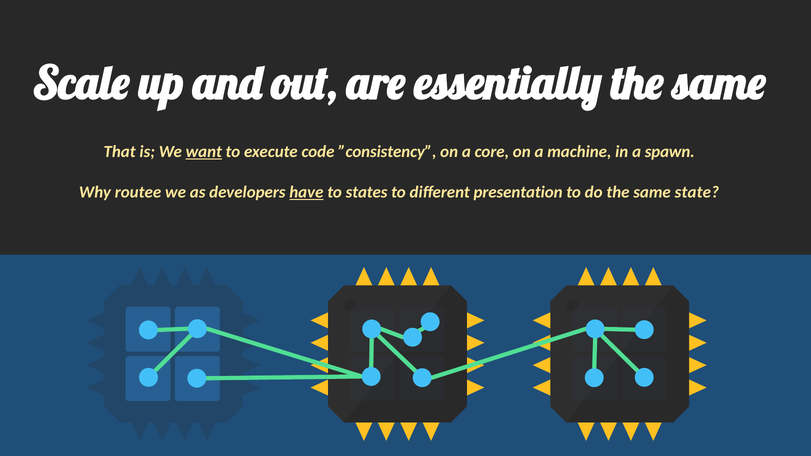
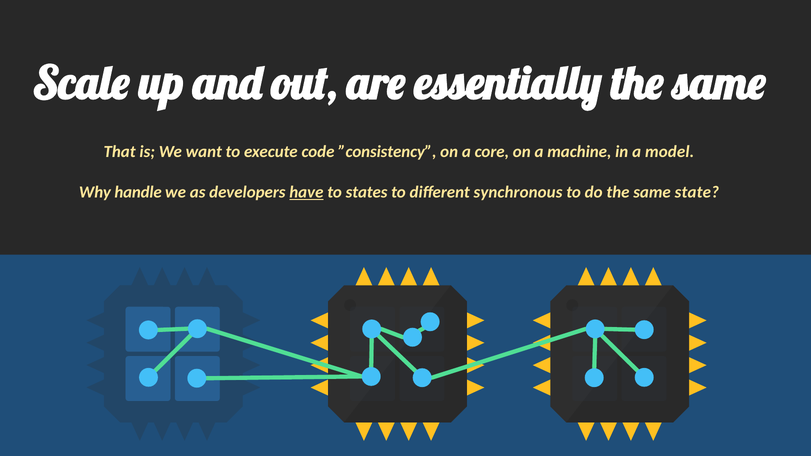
want underline: present -> none
spawn: spawn -> model
routee: routee -> handle
presentation: presentation -> synchronous
